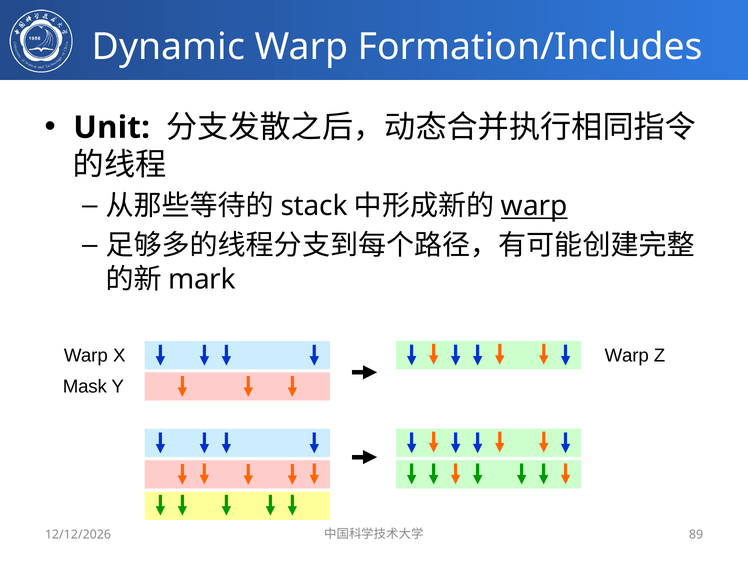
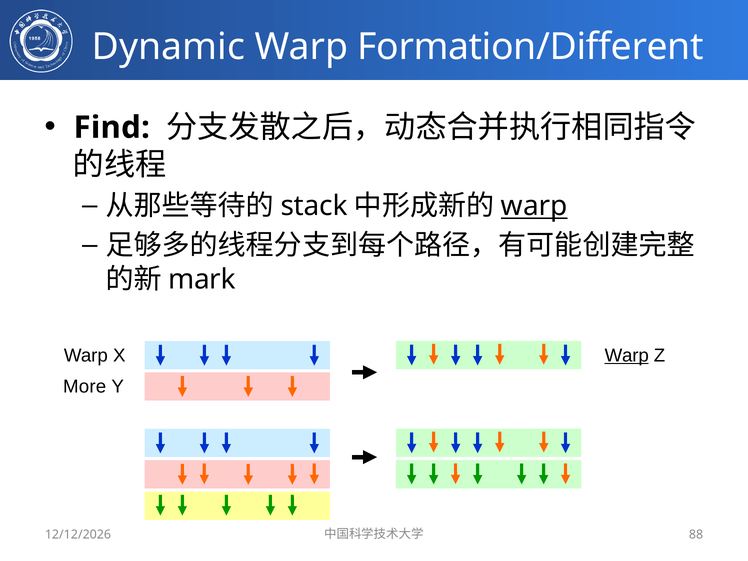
Formation/Includes: Formation/Includes -> Formation/Different
Unit: Unit -> Find
Warp at (627, 355) underline: none -> present
Mask: Mask -> More
89: 89 -> 88
